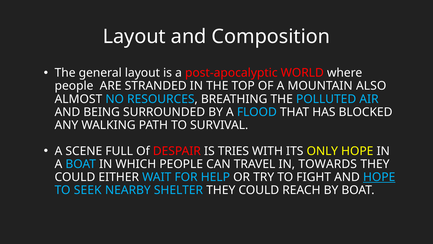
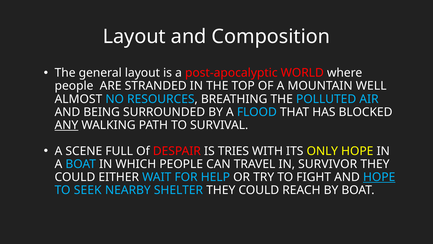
ALSO: ALSO -> WELL
ANY underline: none -> present
TOWARDS: TOWARDS -> SURVIVOR
